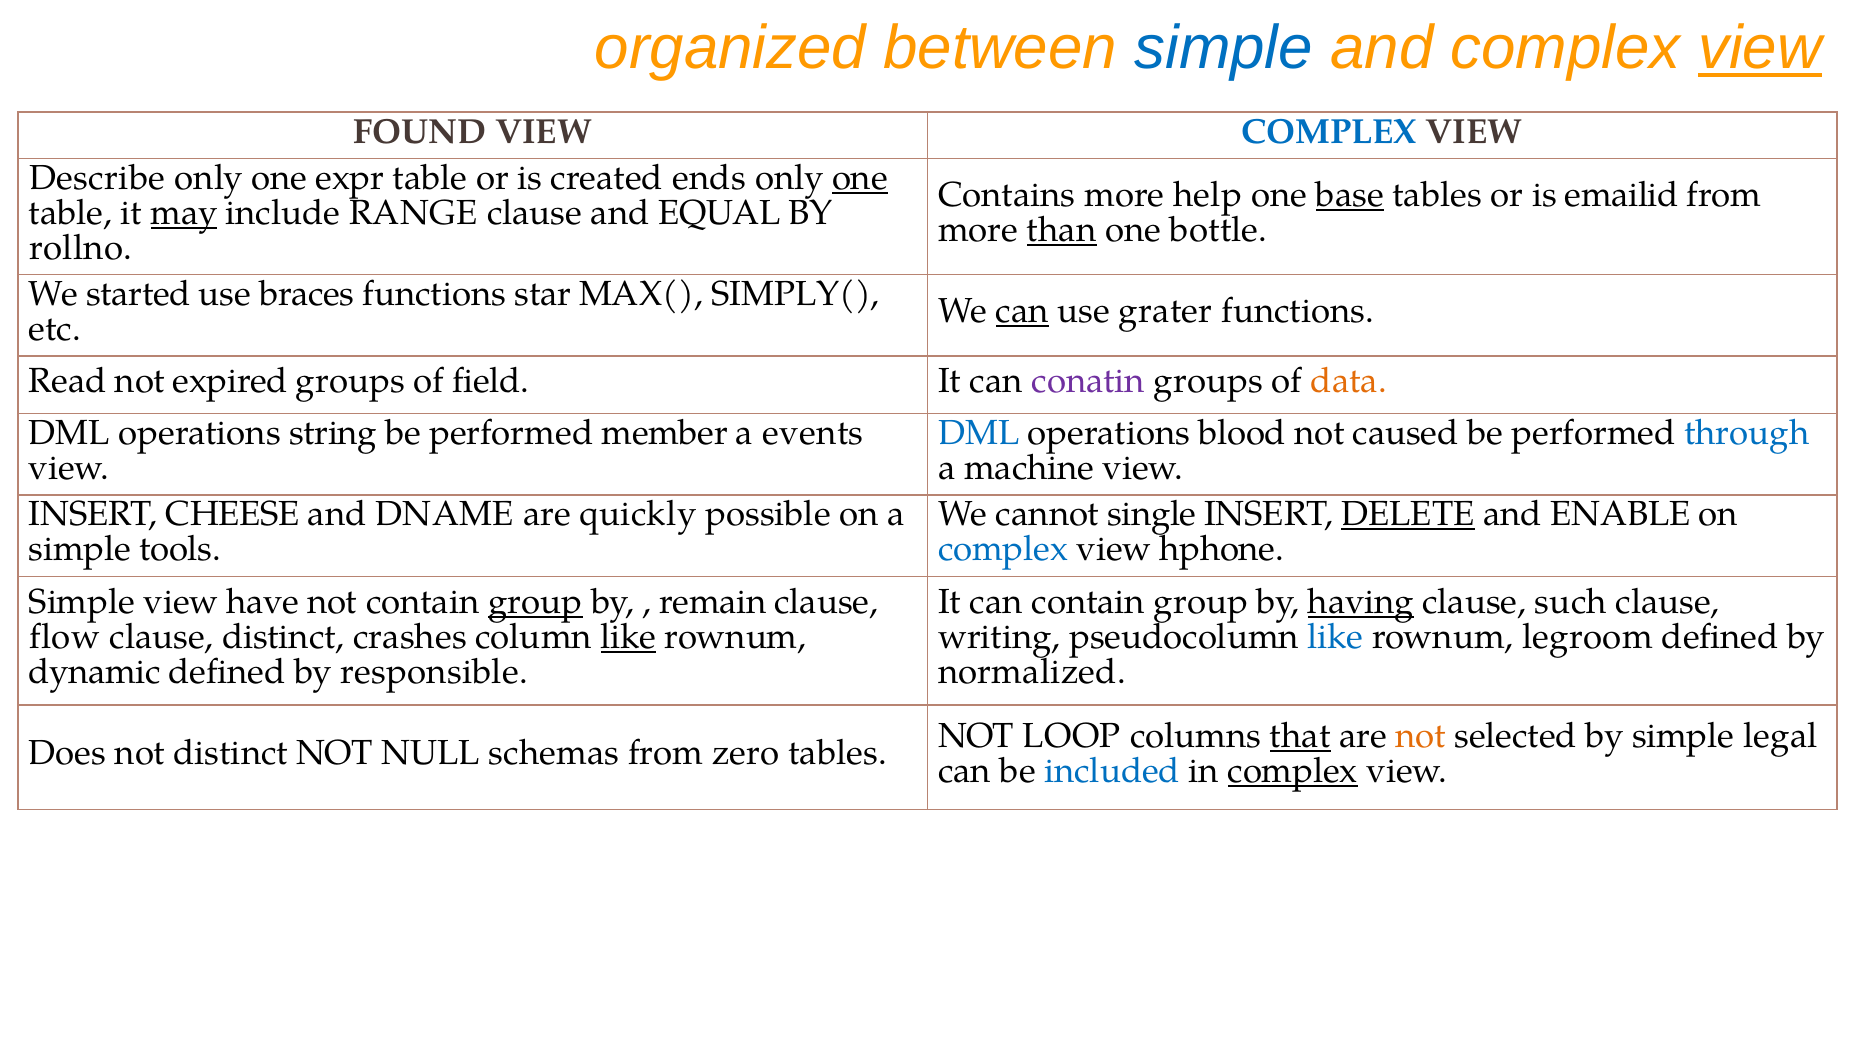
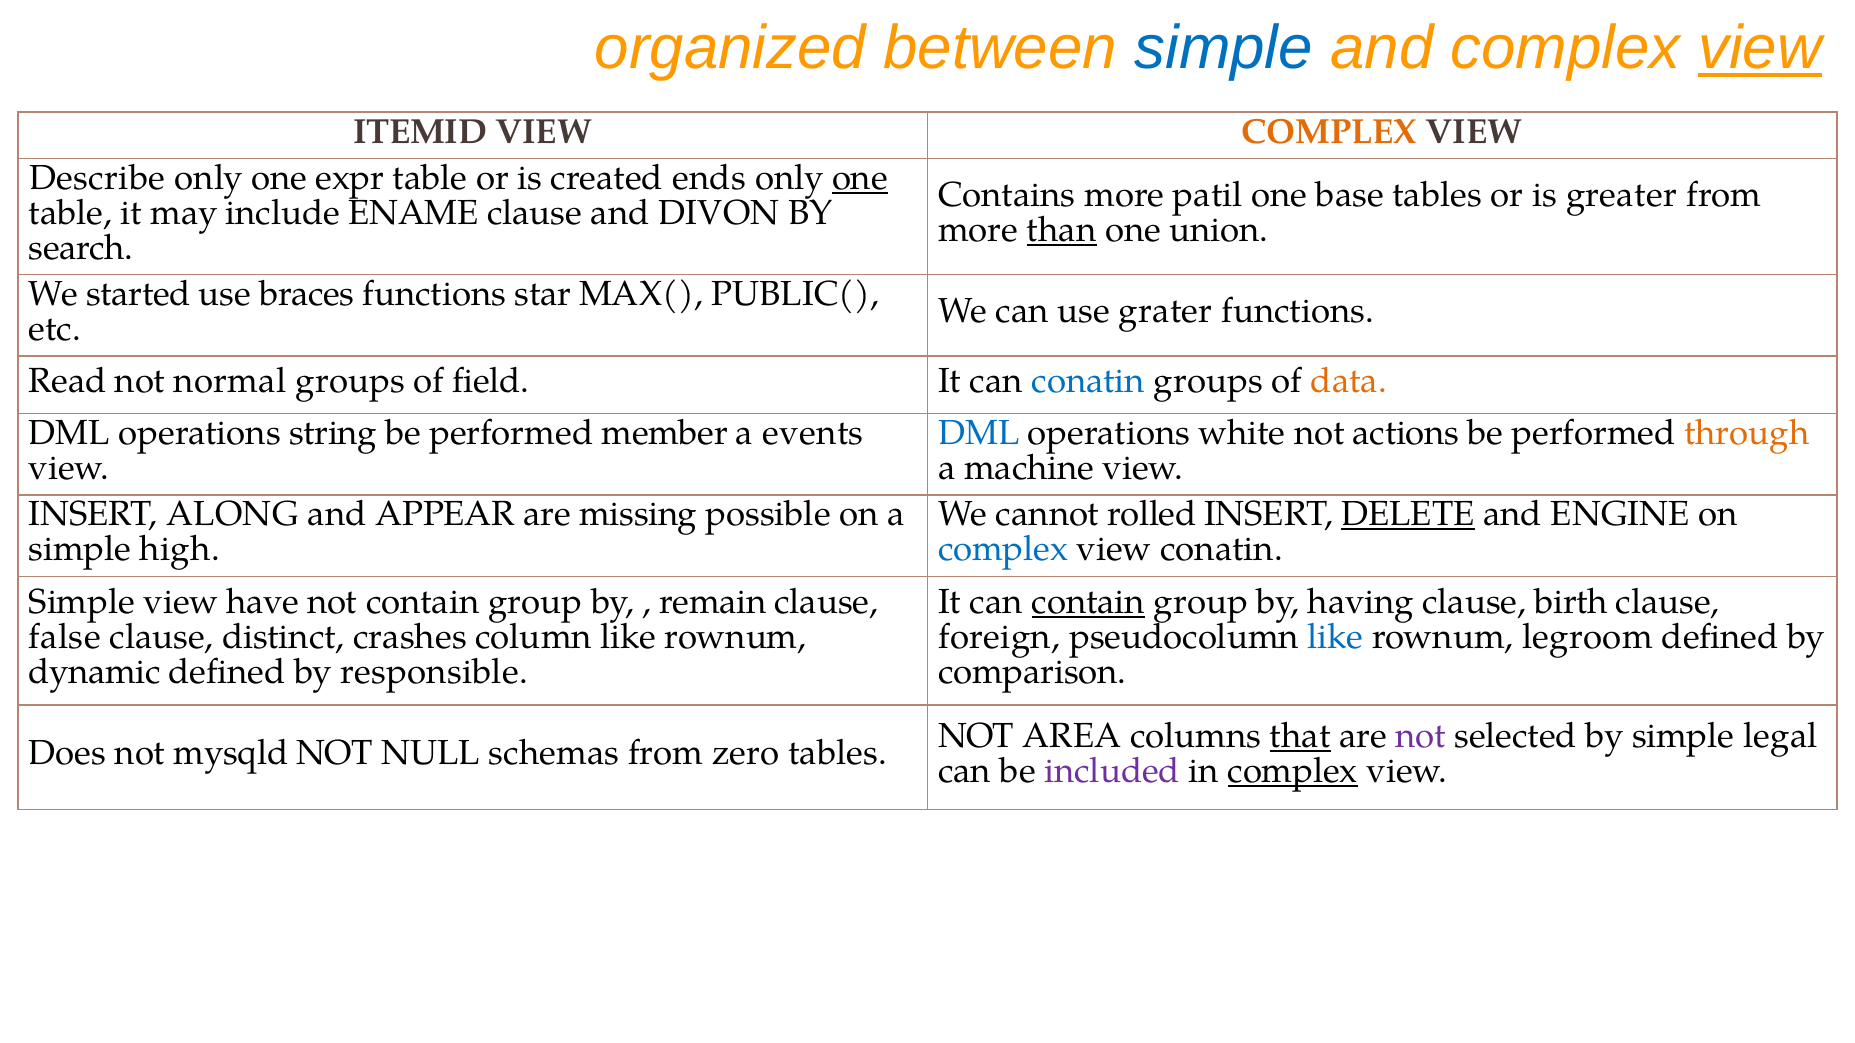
FOUND: FOUND -> ITEMID
COMPLEX at (1329, 132) colour: blue -> orange
help: help -> patil
base underline: present -> none
emailid: emailid -> greater
may underline: present -> none
RANGE: RANGE -> ENAME
EQUAL: EQUAL -> DIVON
bottle: bottle -> union
rollno: rollno -> search
SIMPLY(: SIMPLY( -> PUBLIC(
can at (1022, 311) underline: present -> none
expired: expired -> normal
conatin at (1088, 381) colour: purple -> blue
blood: blood -> white
caused: caused -> actions
through colour: blue -> orange
CHEESE: CHEESE -> ALONG
DNAME: DNAME -> APPEAR
quickly: quickly -> missing
single: single -> rolled
ENABLE: ENABLE -> ENGINE
tools: tools -> high
view hphone: hphone -> conatin
group at (535, 602) underline: present -> none
contain at (1088, 602) underline: none -> present
having underline: present -> none
such: such -> birth
flow: flow -> false
like at (629, 637) underline: present -> none
writing: writing -> foreign
normalized: normalized -> comparison
LOOP: LOOP -> AREA
not at (1421, 736) colour: orange -> purple
not distinct: distinct -> mysqld
included colour: blue -> purple
